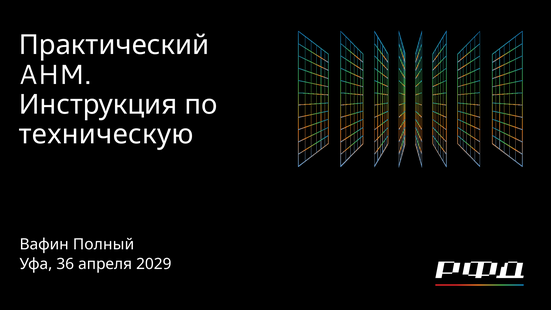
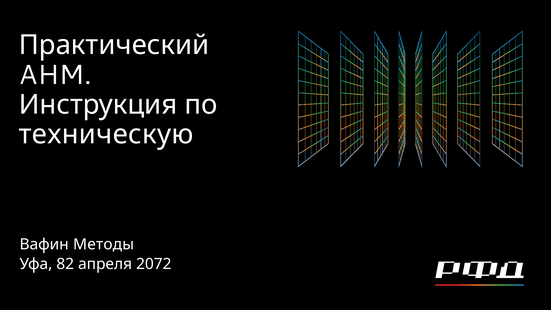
Полный: Полный -> Методы
36: 36 -> 82
2029: 2029 -> 2072
